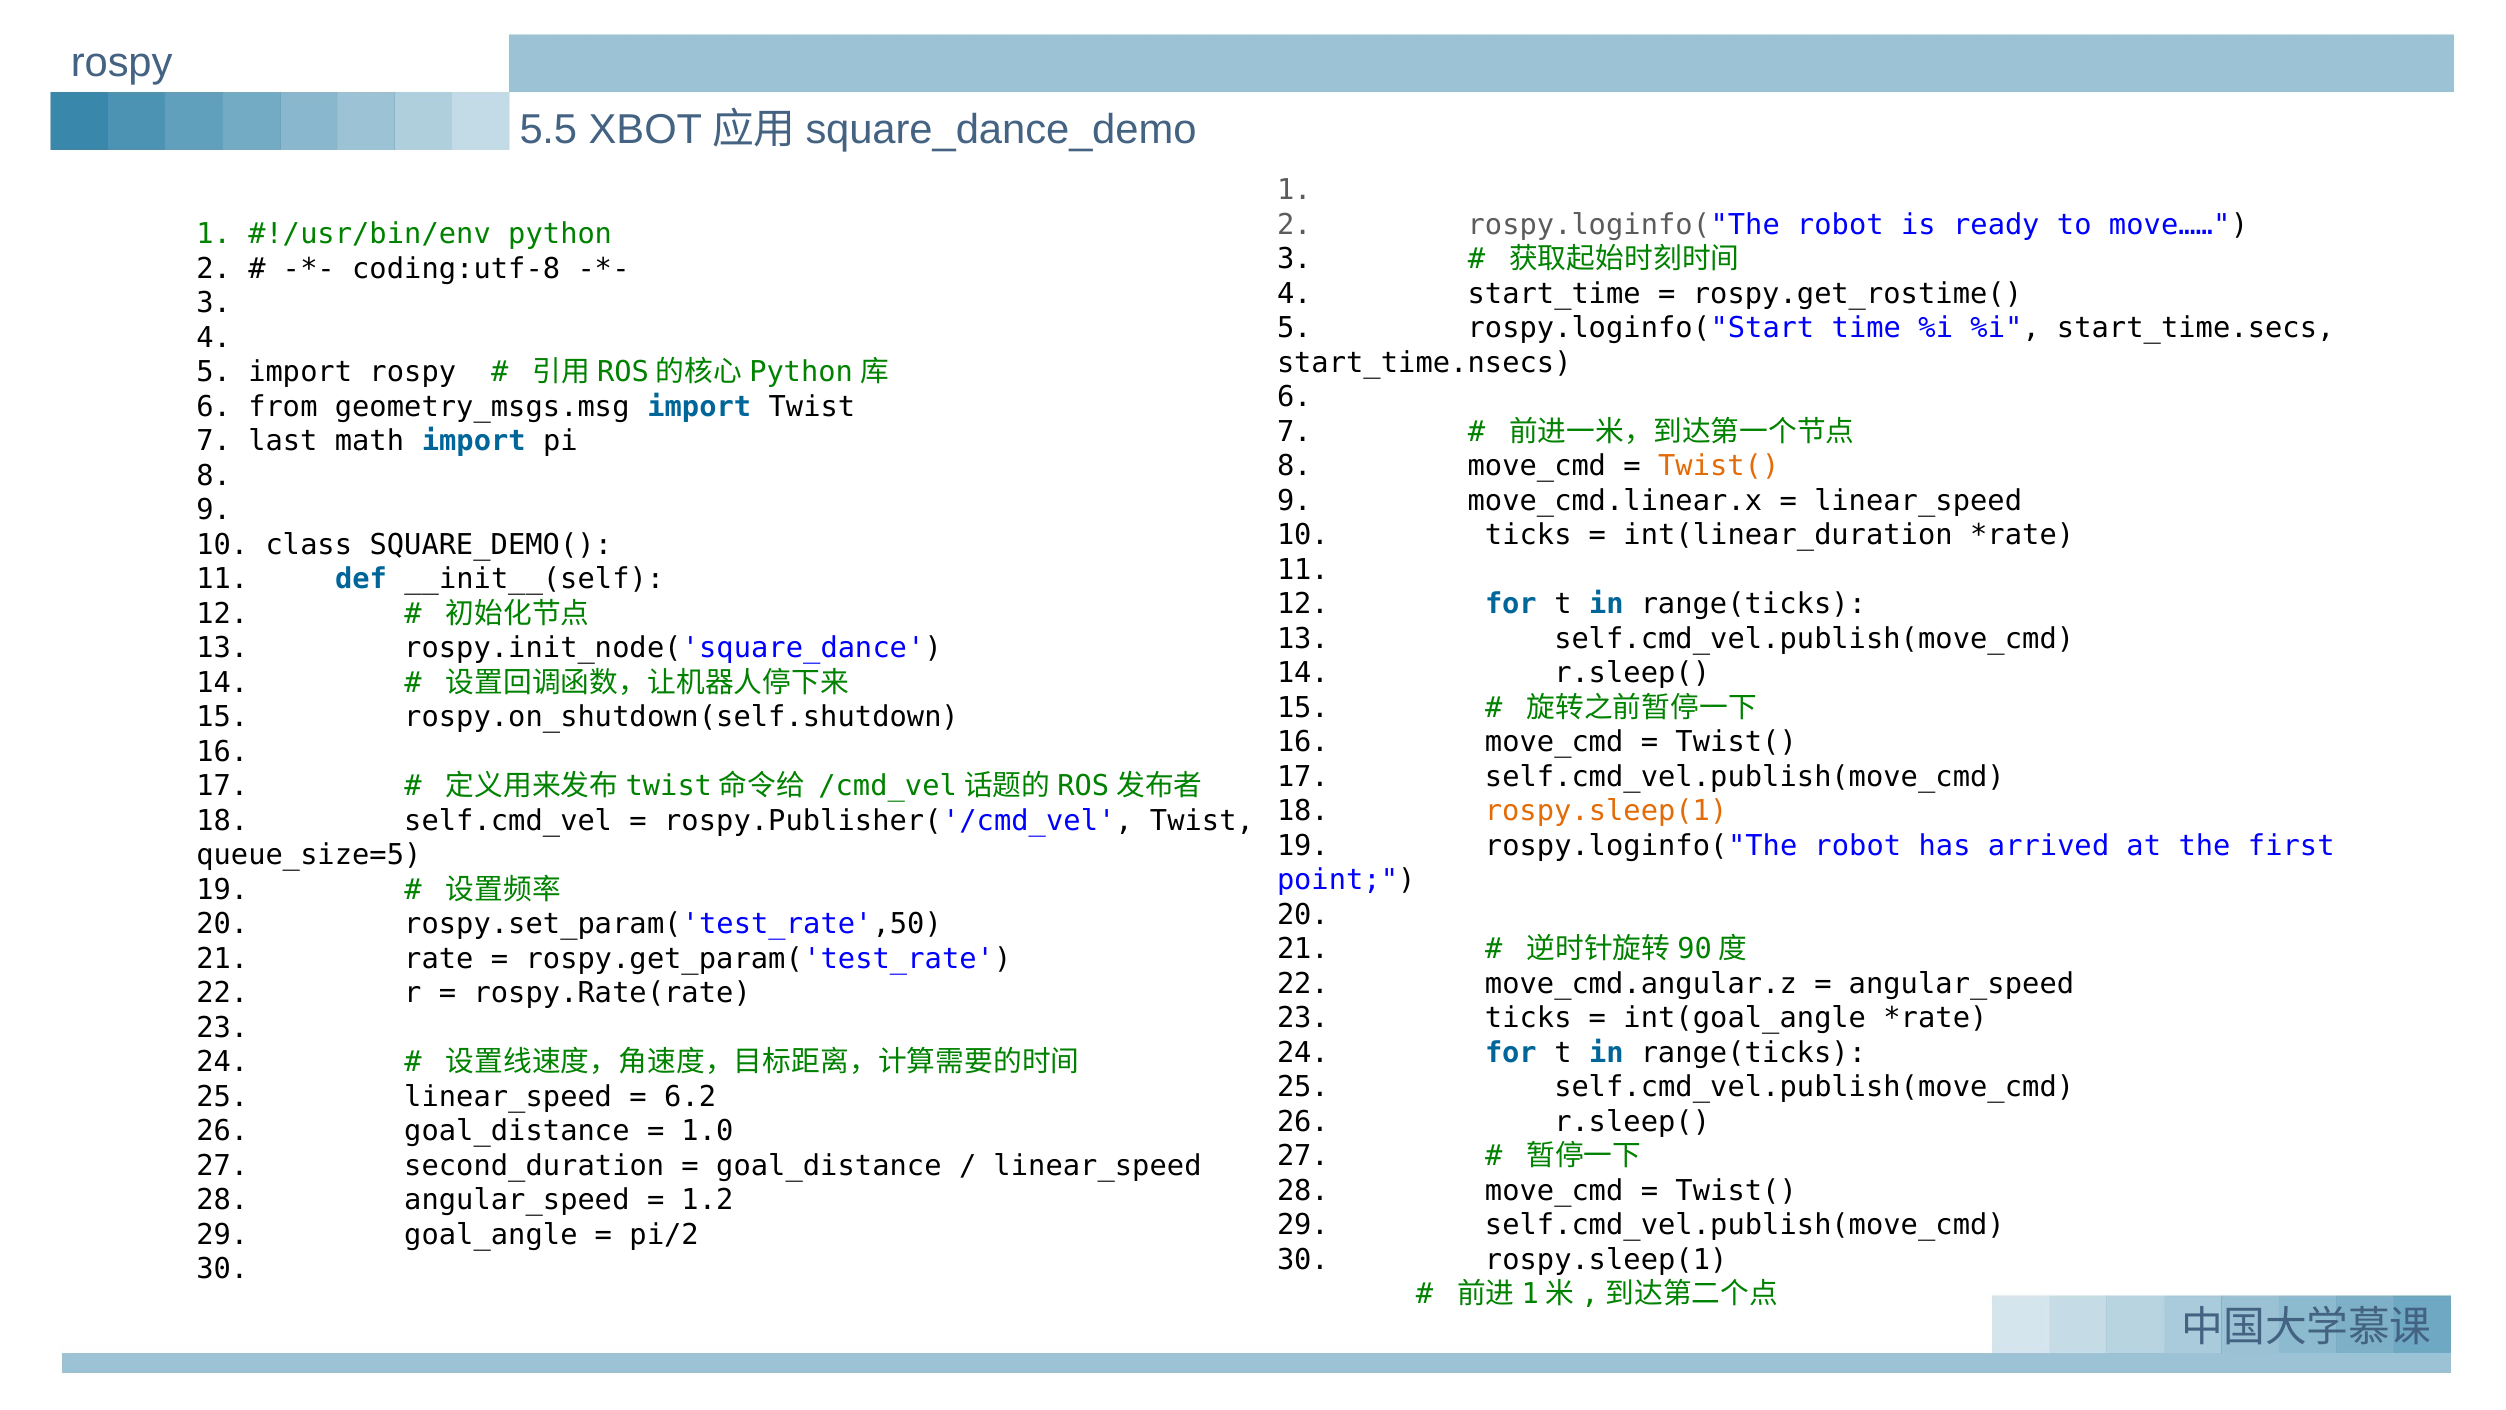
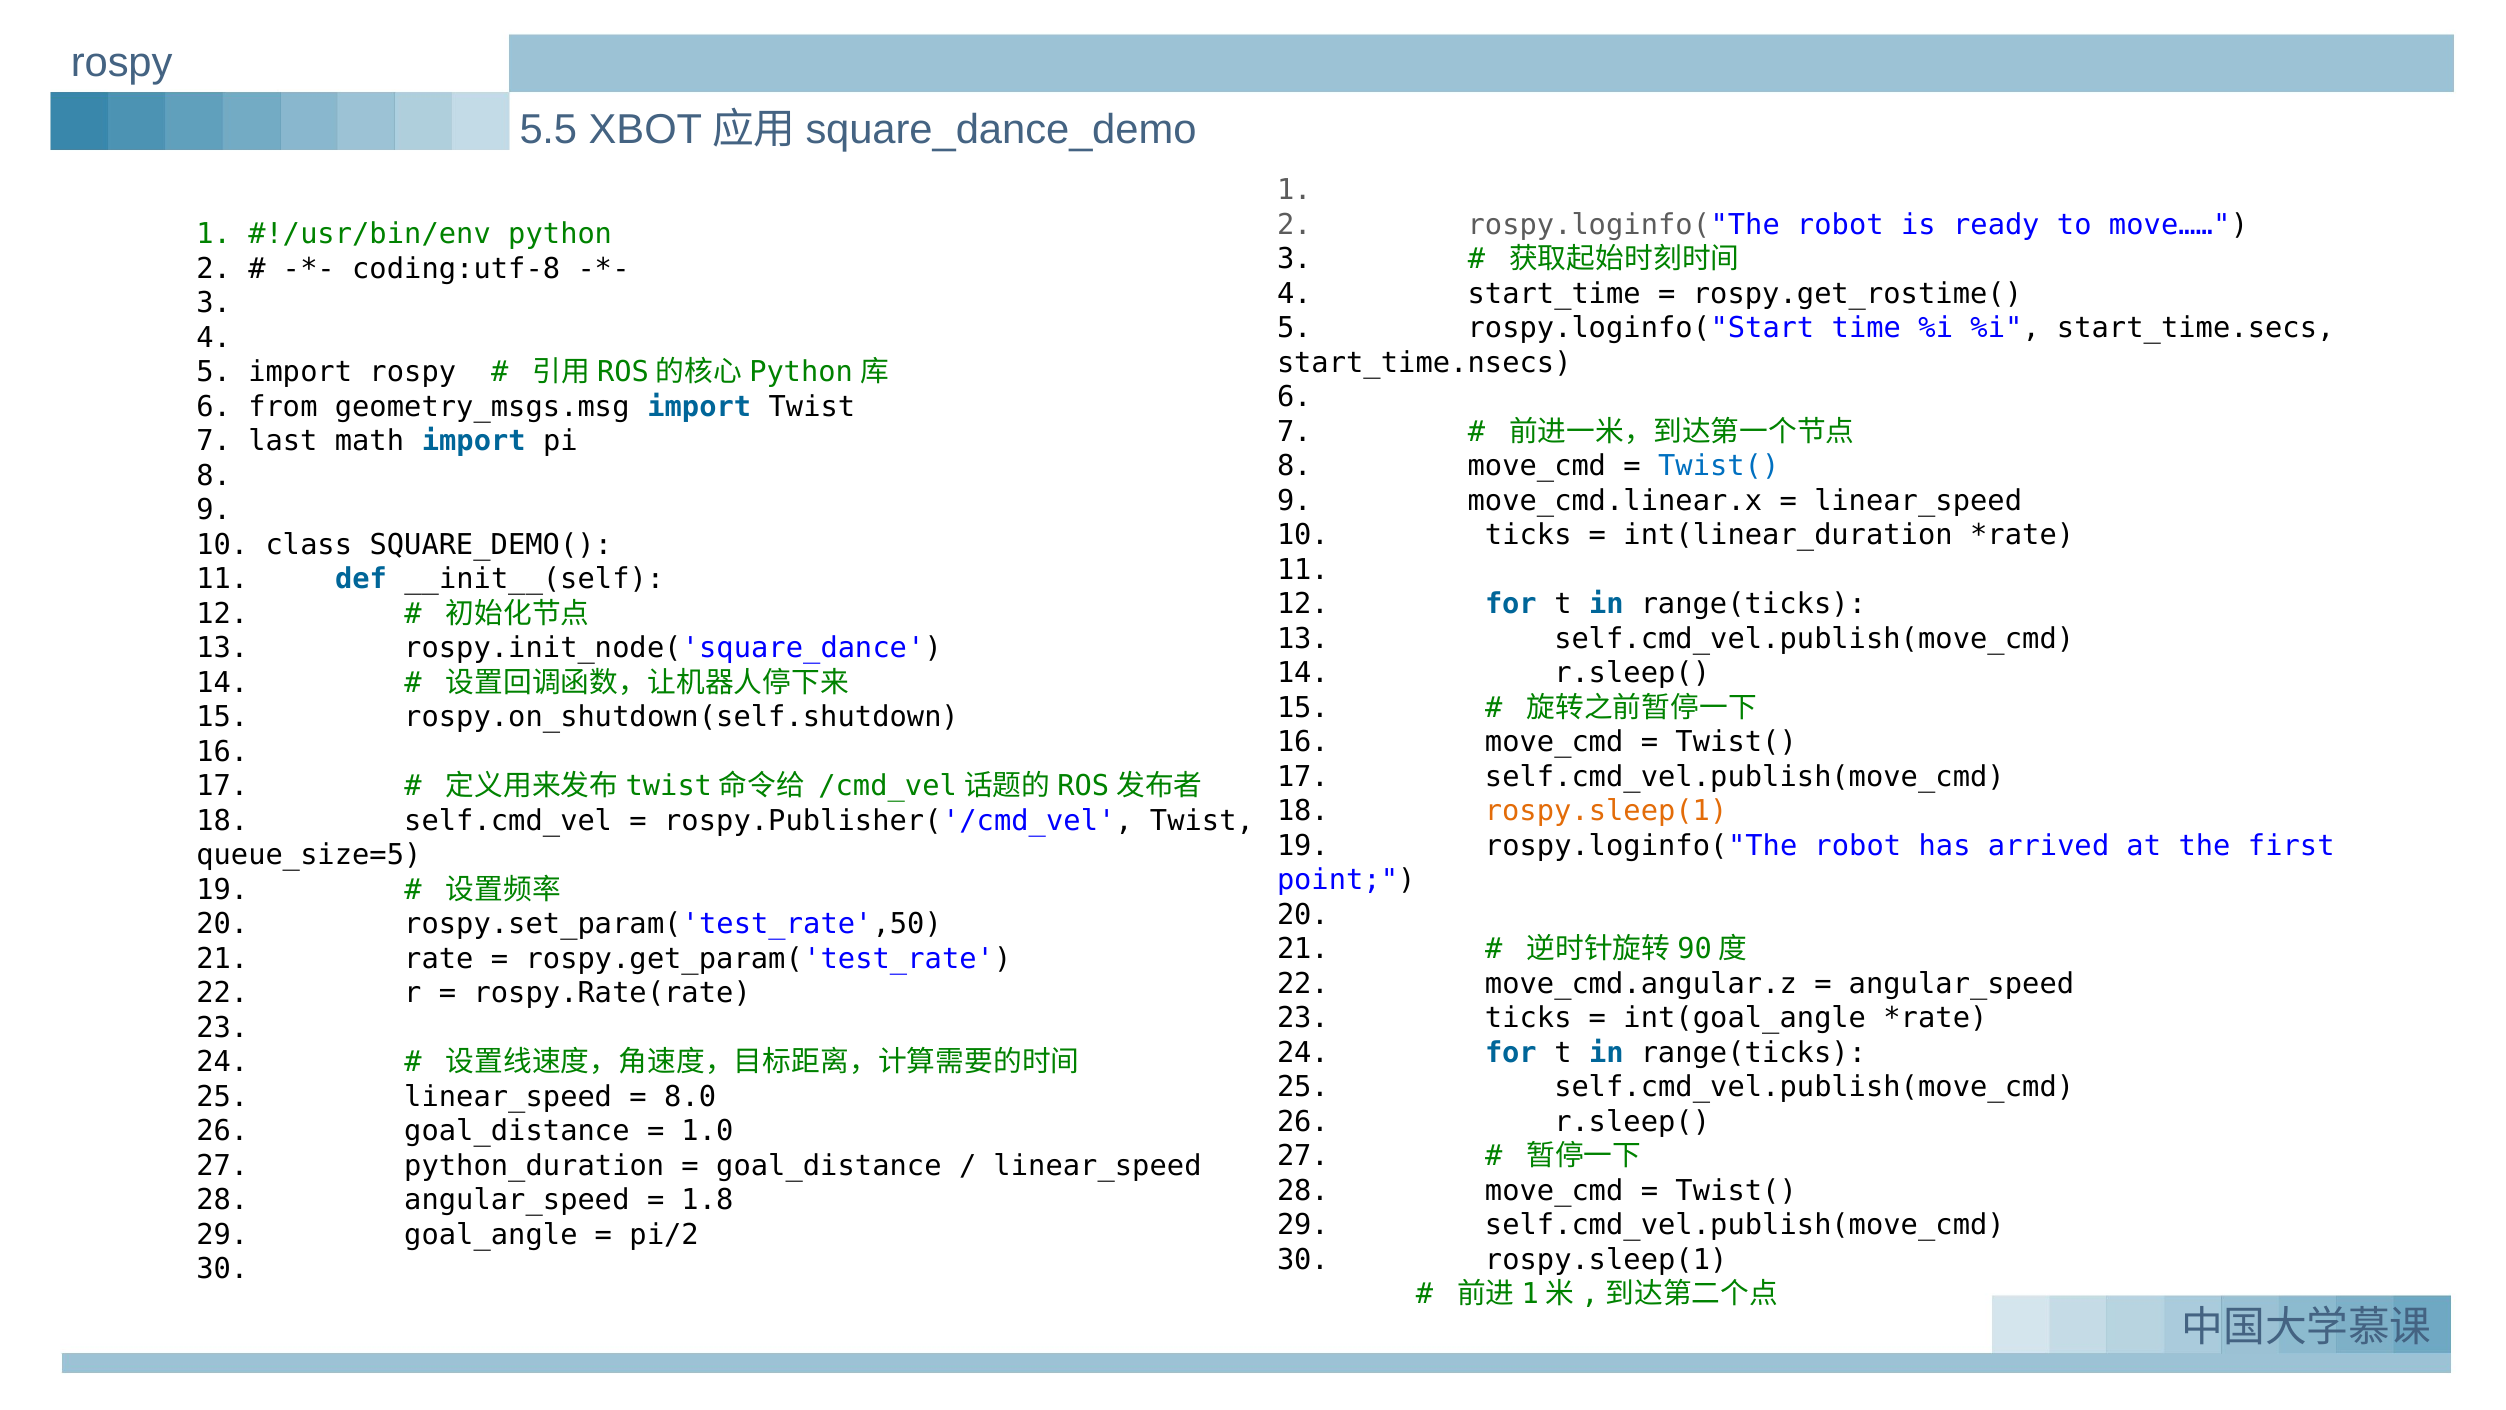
Twist( at (1719, 466) colour: orange -> blue
6.2: 6.2 -> 8.0
second_duration: second_duration -> python_duration
1.2: 1.2 -> 1.8
